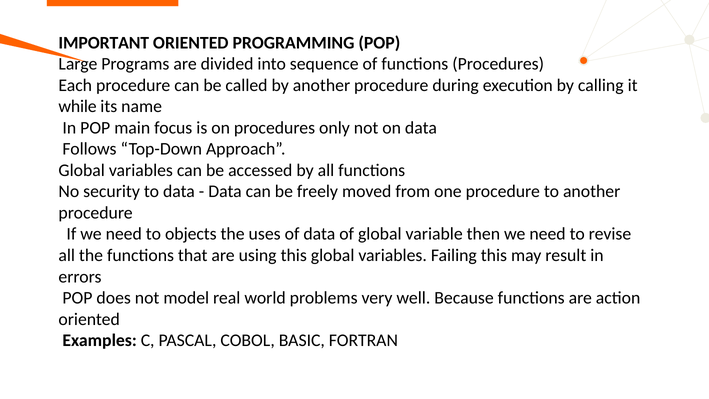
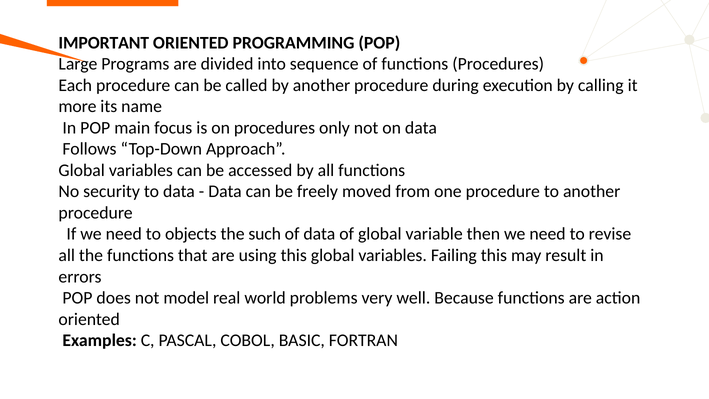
while: while -> more
uses: uses -> such
